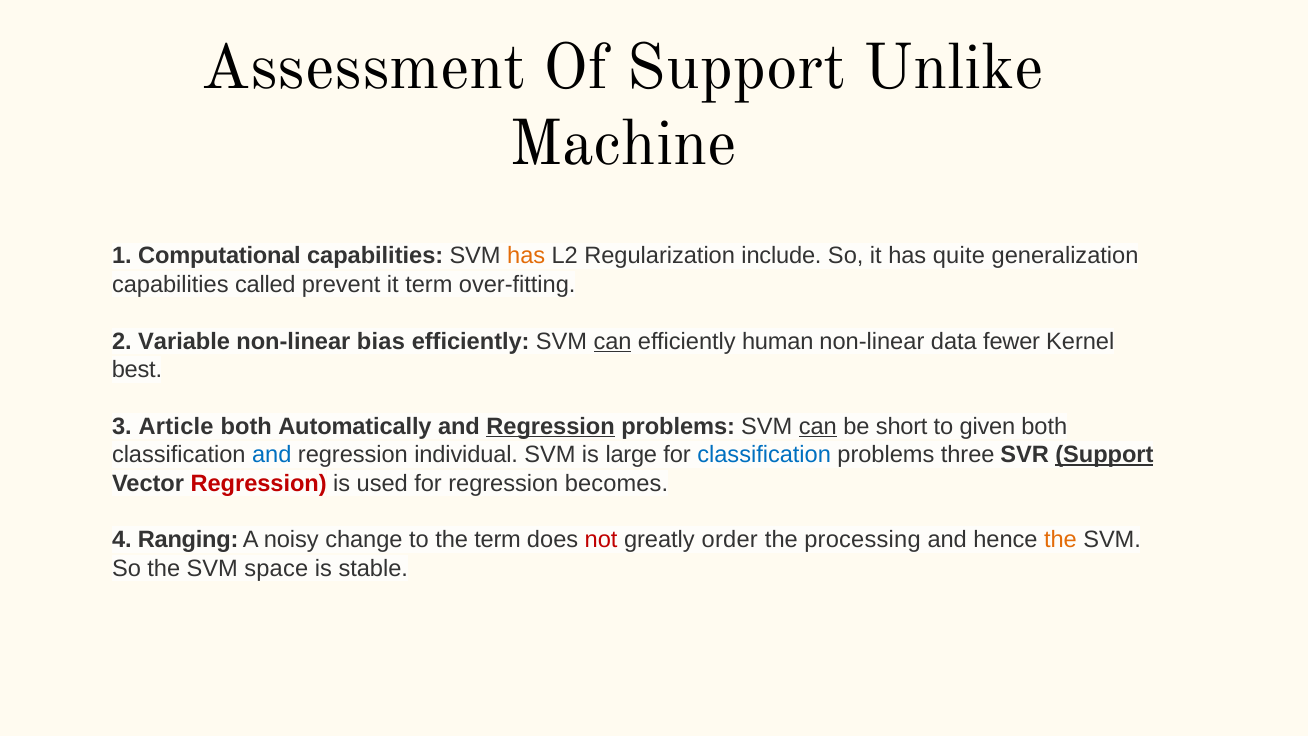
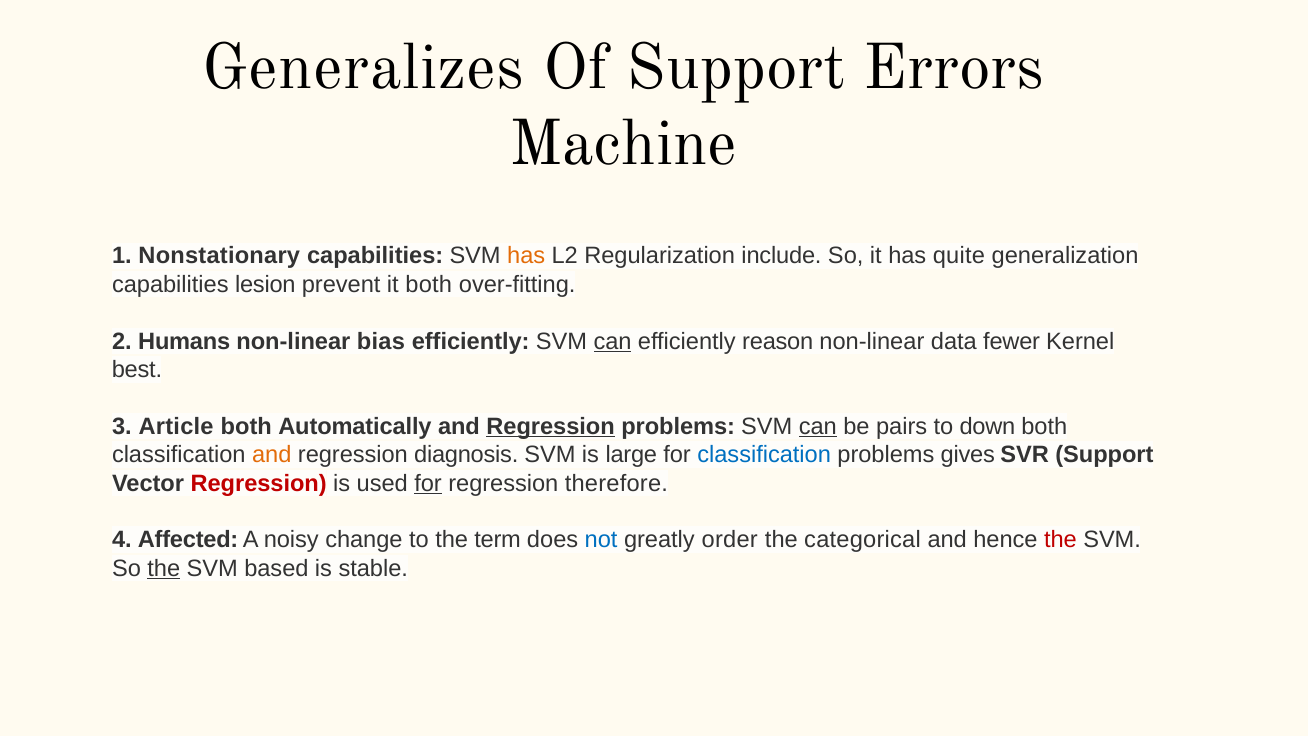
Assessment: Assessment -> Generalizes
Unlike: Unlike -> Errors
Computational: Computational -> Nonstationary
called: called -> lesion
it term: term -> both
Variable: Variable -> Humans
human: human -> reason
short: short -> pairs
given: given -> down
and at (272, 455) colour: blue -> orange
individual: individual -> diagnosis
three: three -> gives
Support at (1104, 455) underline: present -> none
for at (428, 483) underline: none -> present
becomes: becomes -> therefore
Ranging: Ranging -> Affected
not colour: red -> blue
processing: processing -> categorical
the at (1060, 540) colour: orange -> red
the at (164, 568) underline: none -> present
space: space -> based
